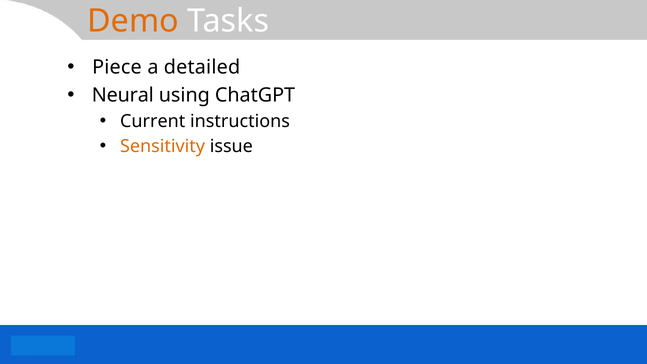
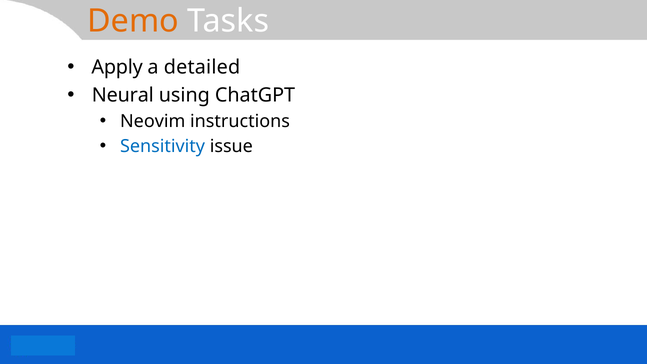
Piece: Piece -> Apply
Current: Current -> Neovim
Sensitivity colour: orange -> blue
